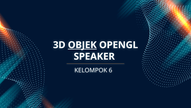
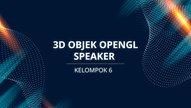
OBJEK underline: present -> none
